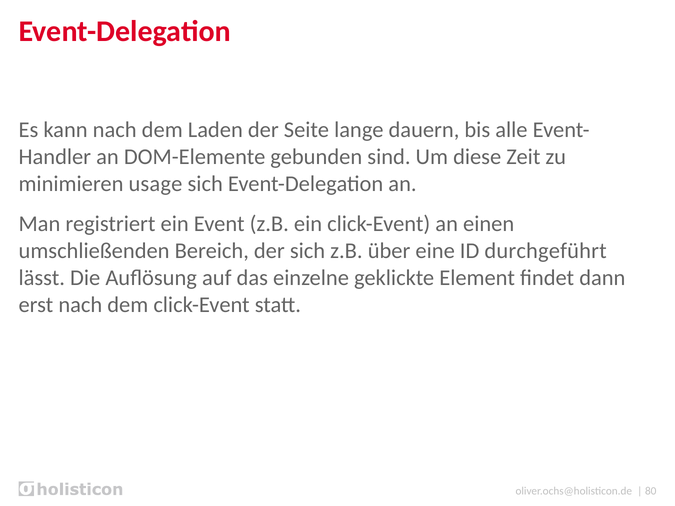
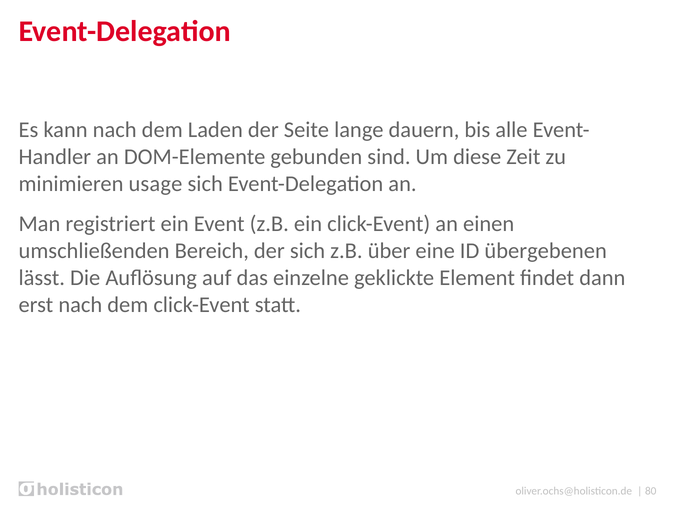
durchgeführt: durchgeführt -> übergebenen
